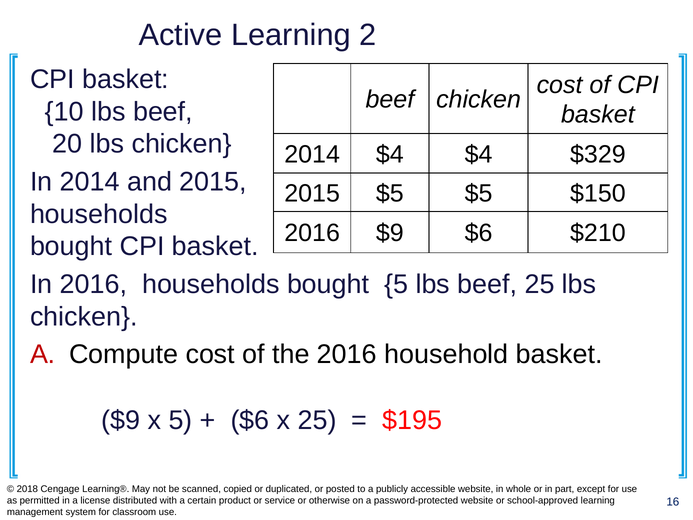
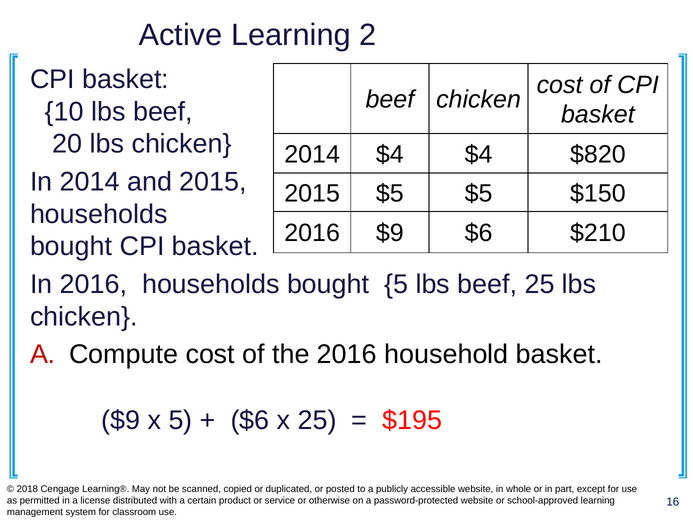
$329: $329 -> $820
